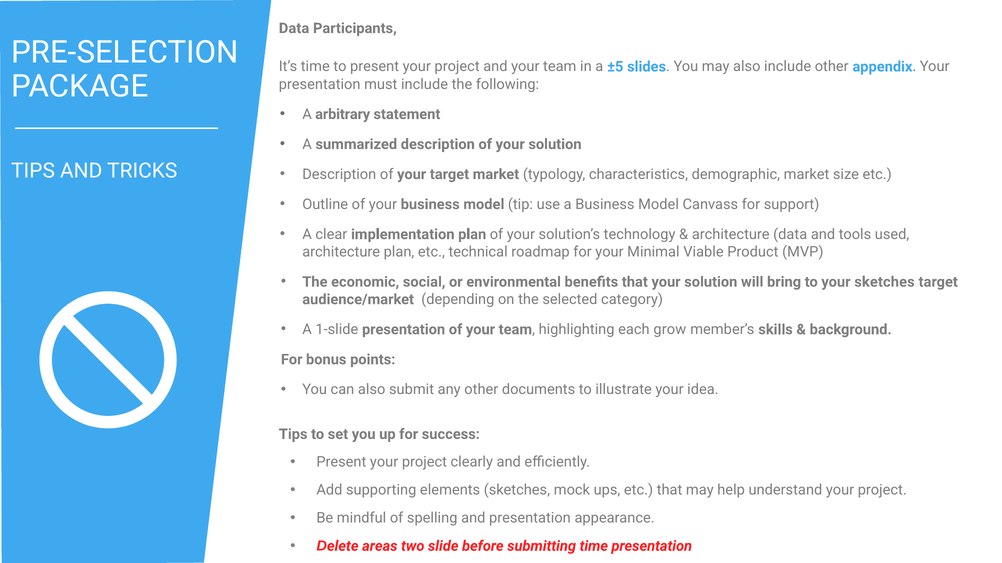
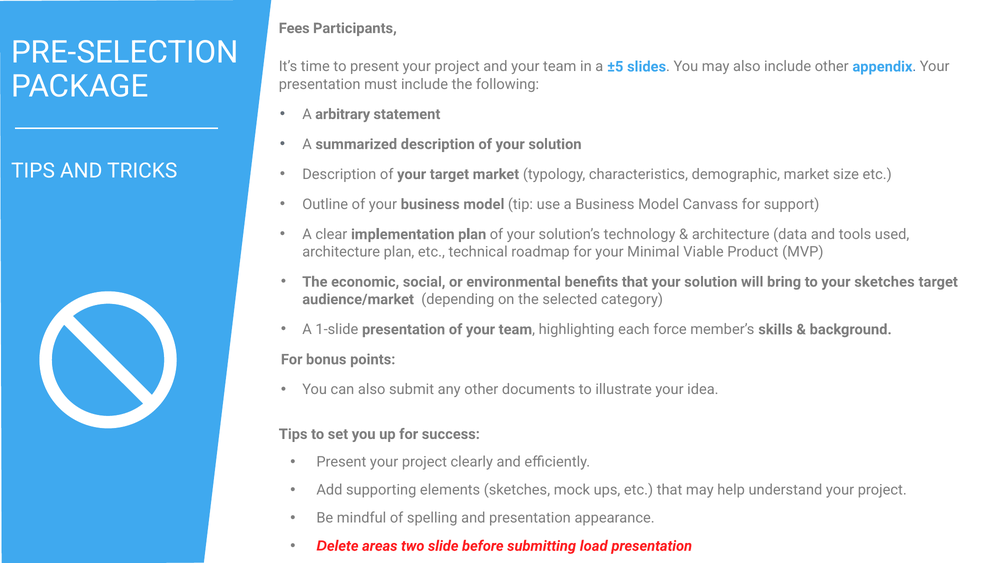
Data at (294, 28): Data -> Fees
grow: grow -> force
submitting time: time -> load
